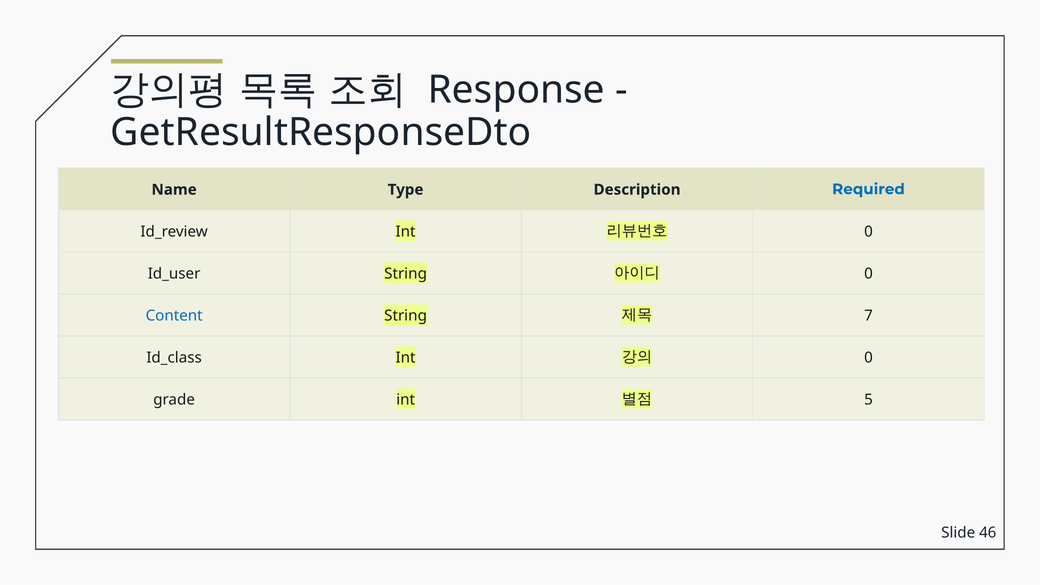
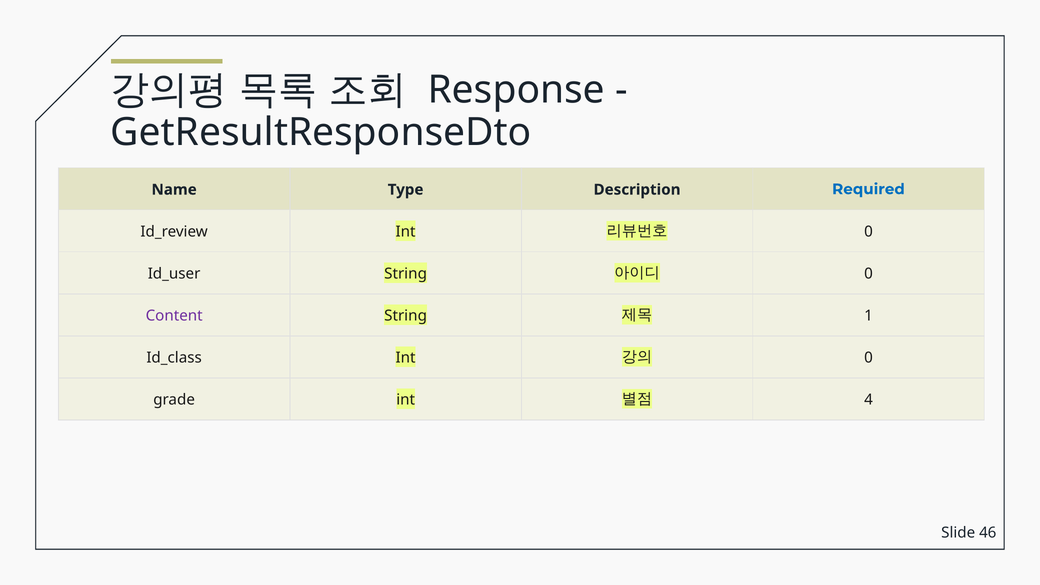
Content colour: blue -> purple
7: 7 -> 1
5: 5 -> 4
